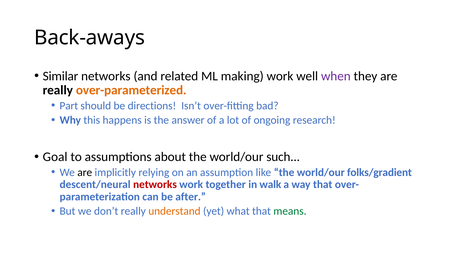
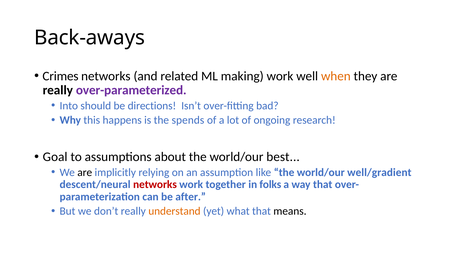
Similar: Similar -> Crimes
when colour: purple -> orange
over-parameterized colour: orange -> purple
Part: Part -> Into
answer: answer -> spends
such: such -> best
folks/gradient: folks/gradient -> well/gradient
walk: walk -> folks
means colour: green -> black
